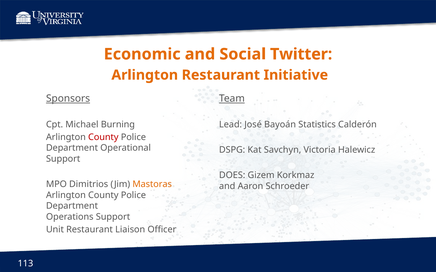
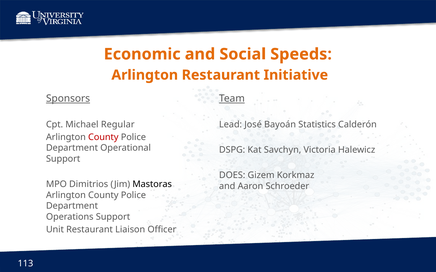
Twitter: Twitter -> Speeds
Burning: Burning -> Regular
Mastoras colour: orange -> black
